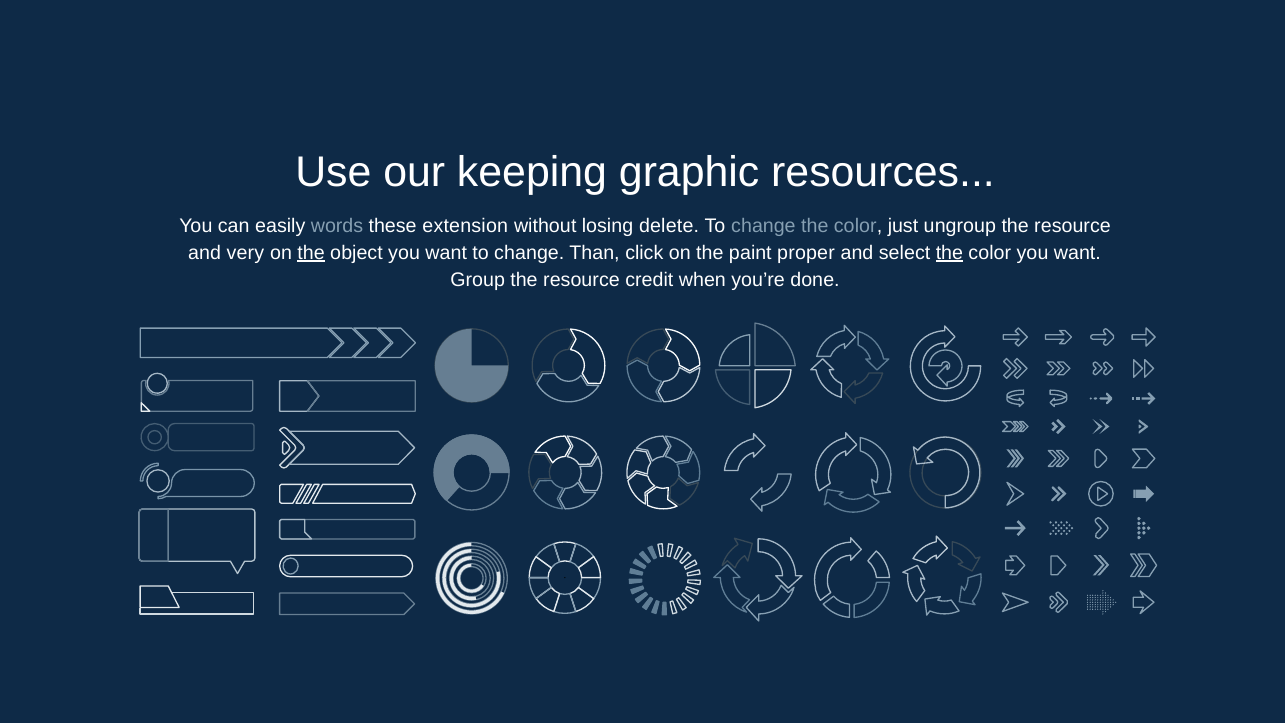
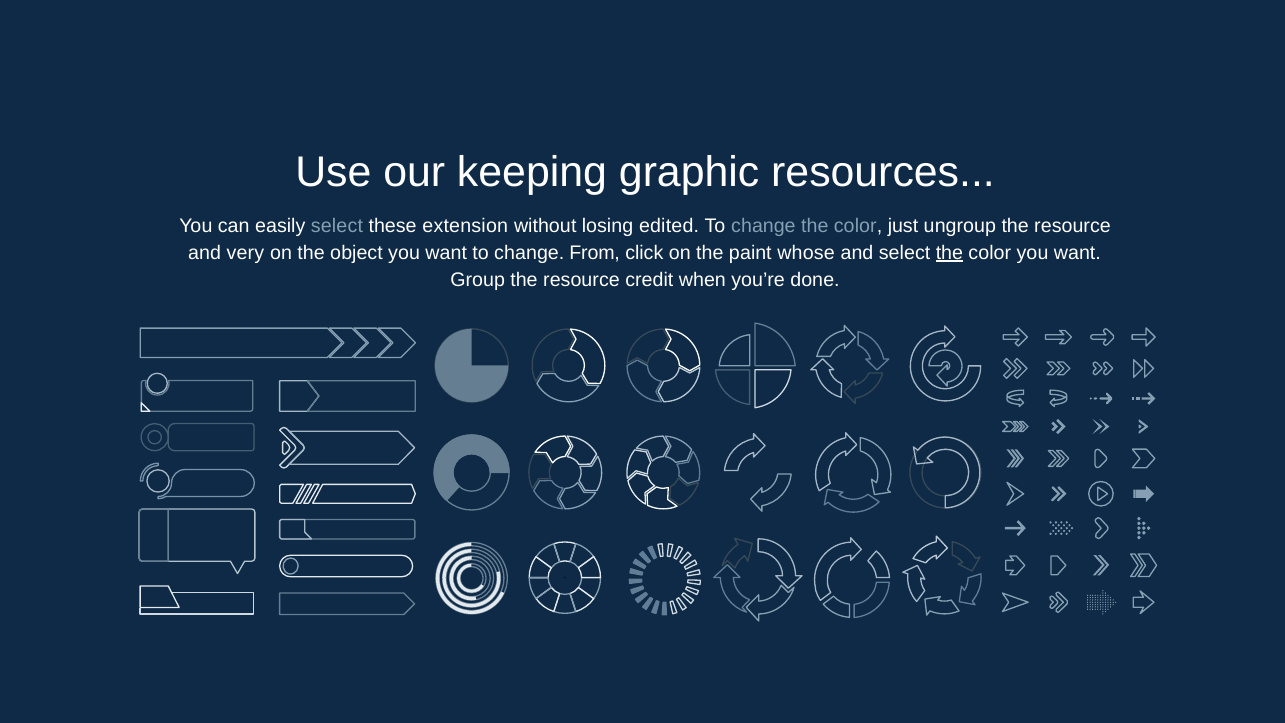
easily words: words -> select
delete: delete -> edited
the at (311, 253) underline: present -> none
Than: Than -> From
proper: proper -> whose
